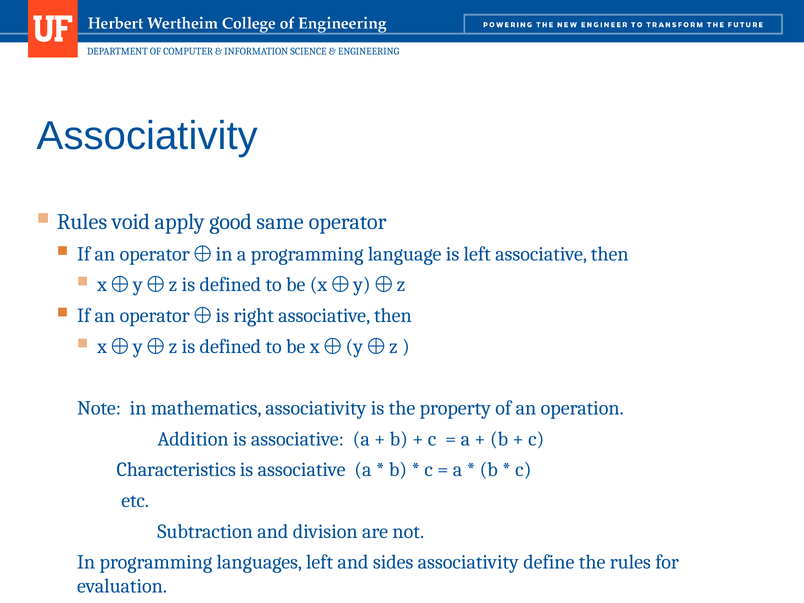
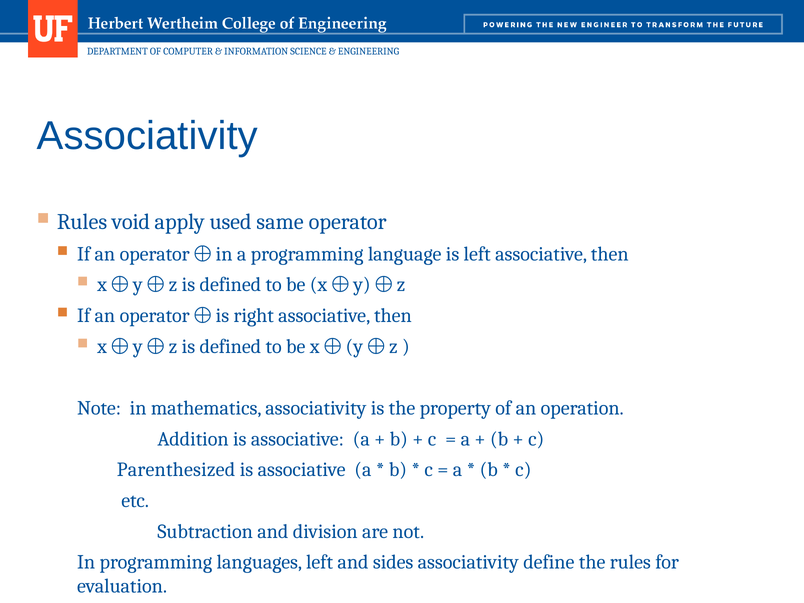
good: good -> used
Characteristics: Characteristics -> Parenthesized
